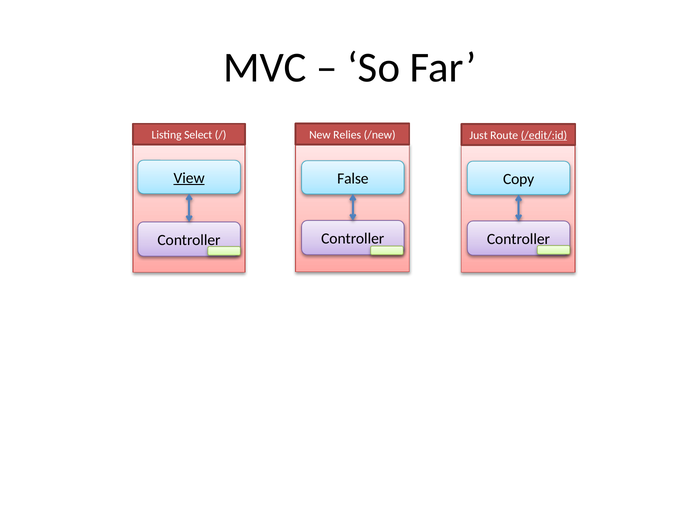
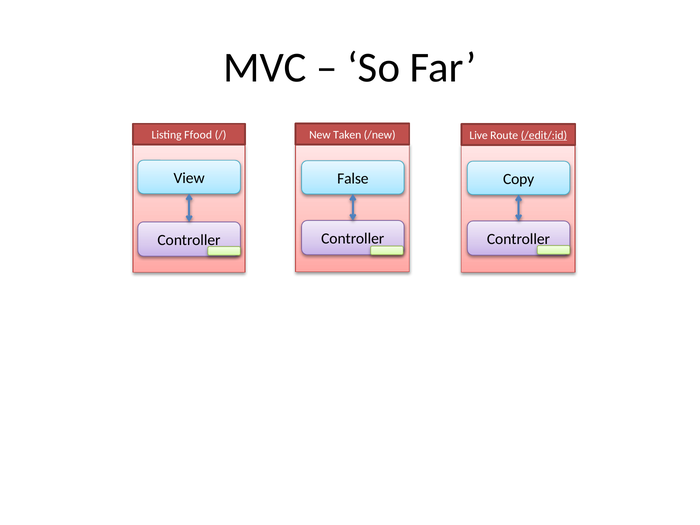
Select: Select -> Ffood
Relies: Relies -> Taken
Just: Just -> Live
View underline: present -> none
